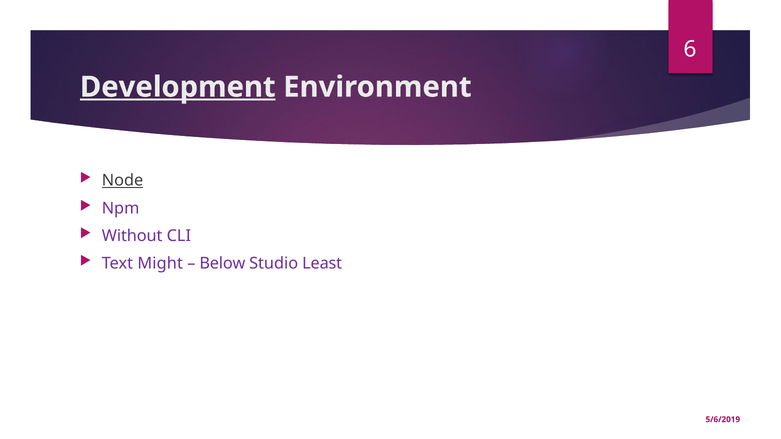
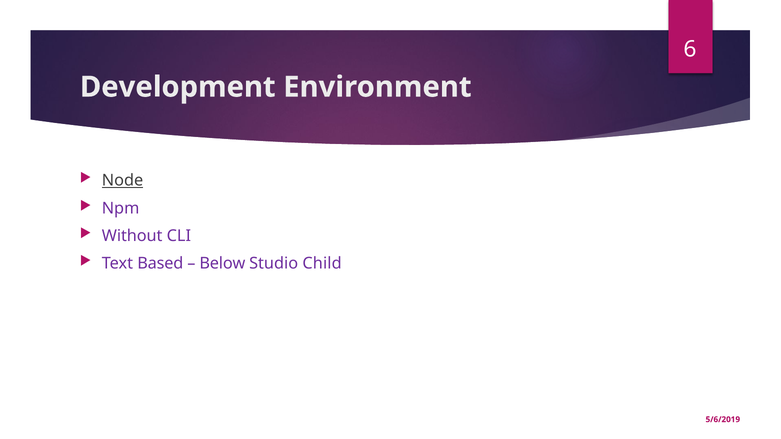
Development underline: present -> none
Might: Might -> Based
Least: Least -> Child
